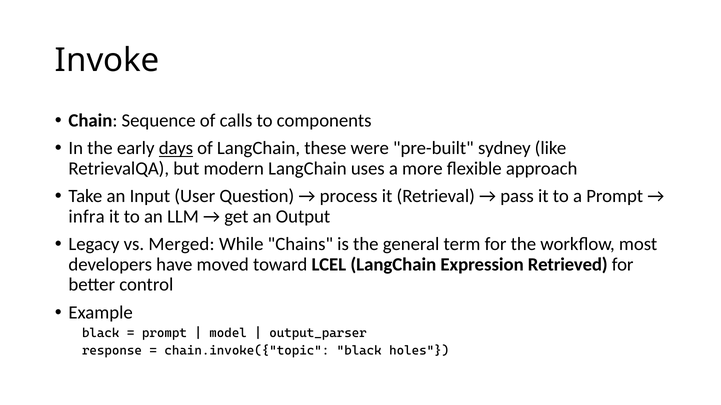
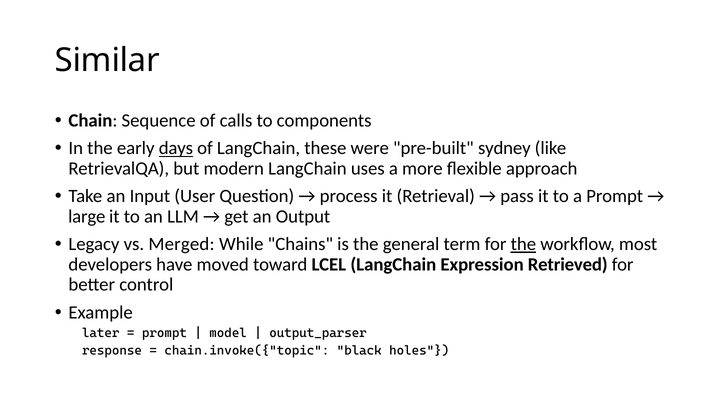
Invoke: Invoke -> Similar
infra: infra -> large
the at (523, 245) underline: none -> present
black at (101, 334): black -> later
